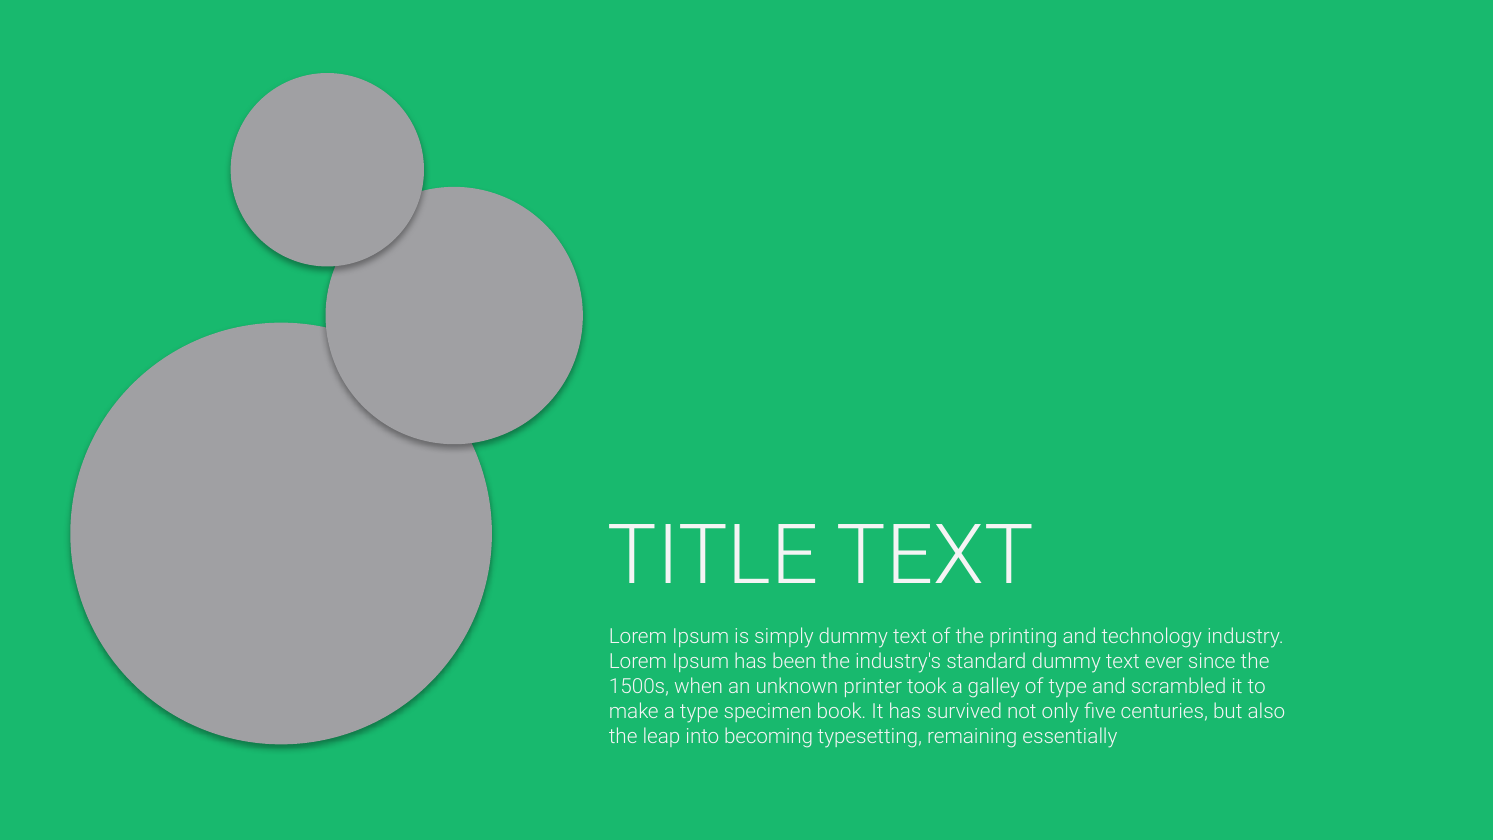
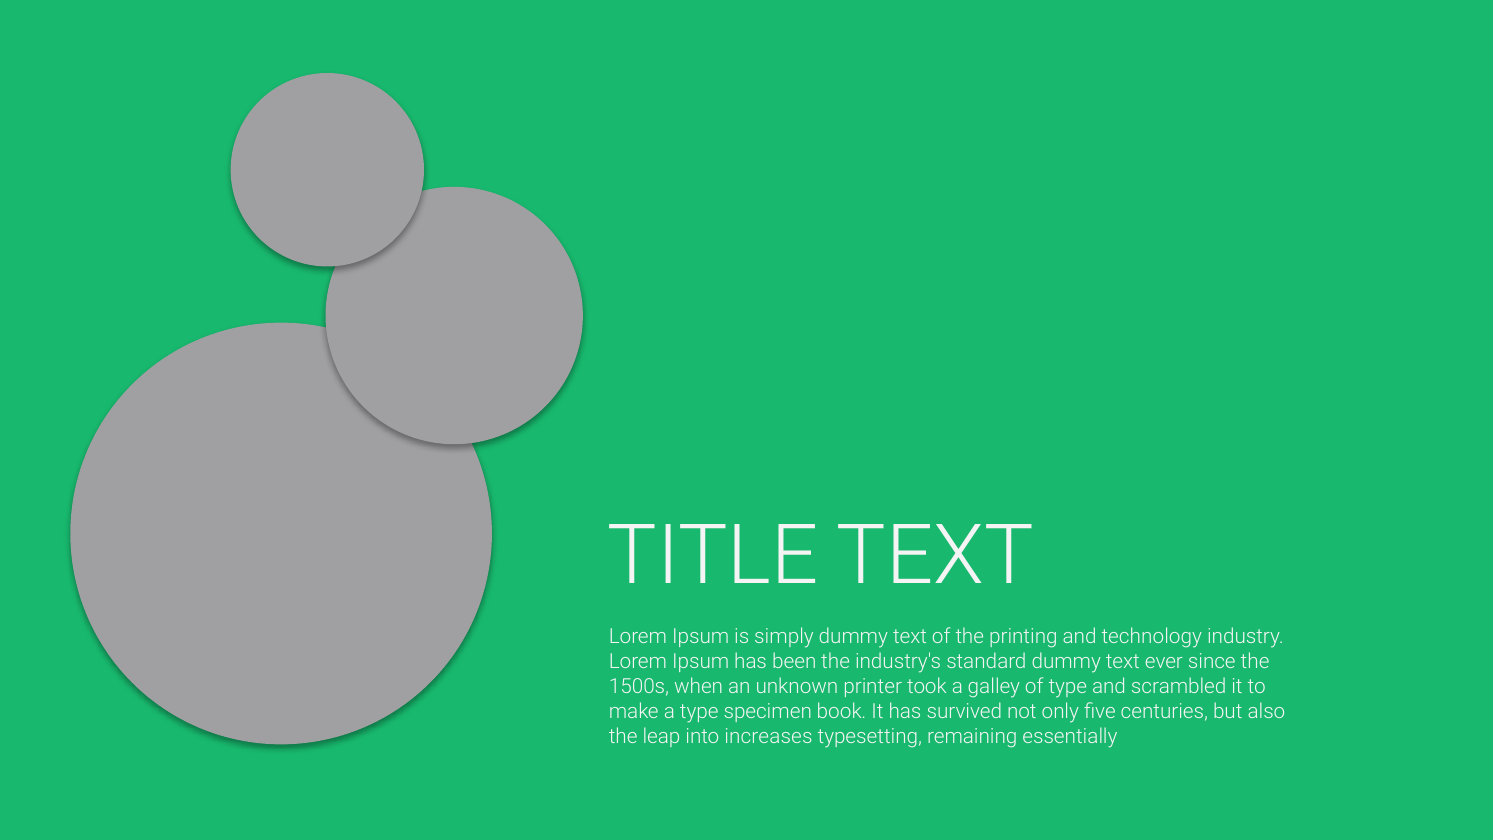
becoming: becoming -> increases
